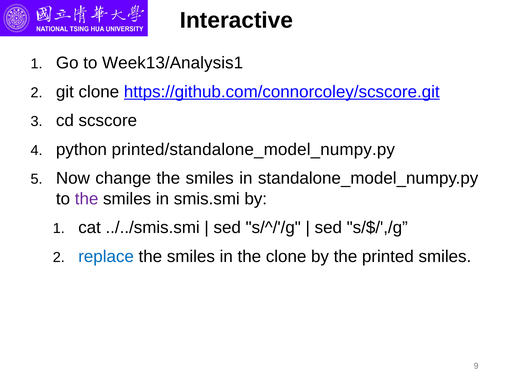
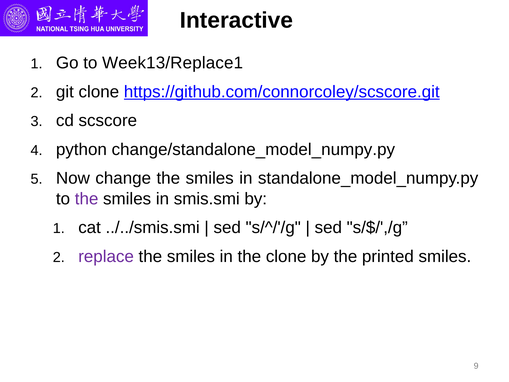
Week13/Analysis1: Week13/Analysis1 -> Week13/Replace1
printed/standalone_model_numpy.py: printed/standalone_model_numpy.py -> change/standalone_model_numpy.py
replace colour: blue -> purple
